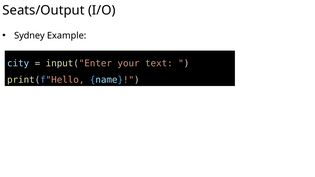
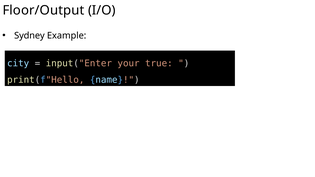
Seats/Output: Seats/Output -> Floor/Output
text: text -> true
